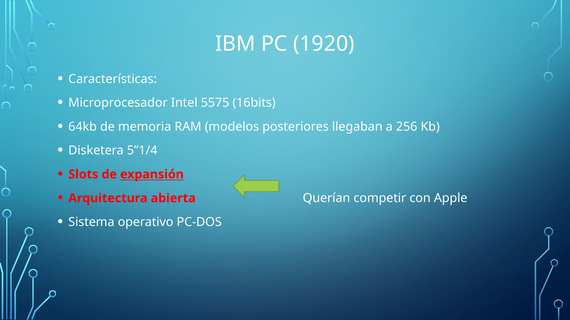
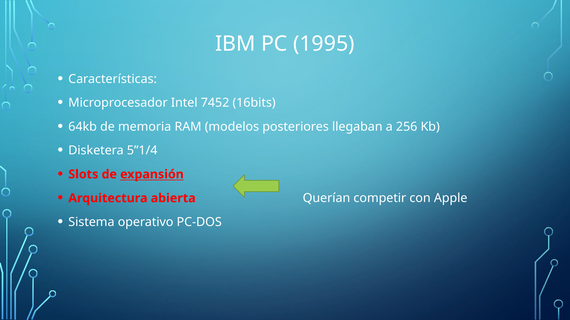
1920: 1920 -> 1995
5575: 5575 -> 7452
